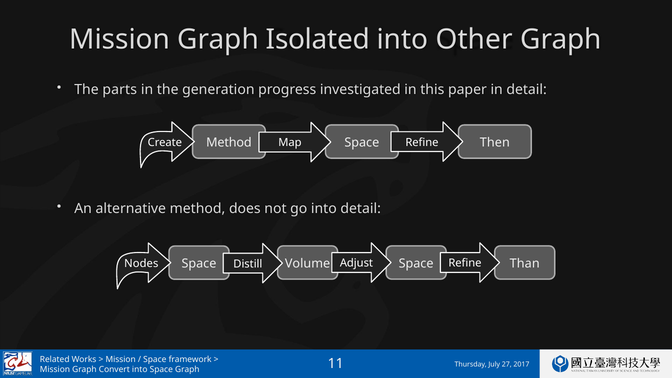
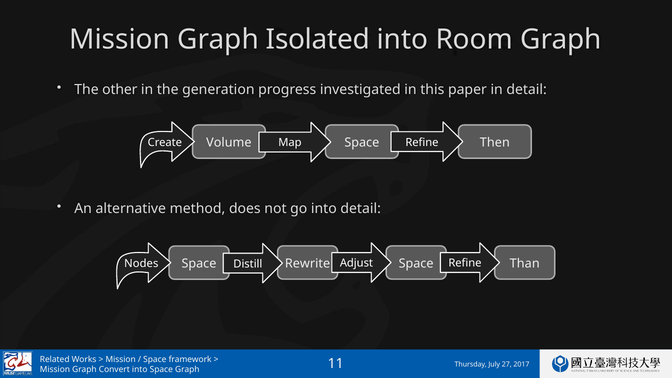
Other: Other -> Room
parts: parts -> other
Method at (229, 142): Method -> Volume
Volume: Volume -> Rewrite
